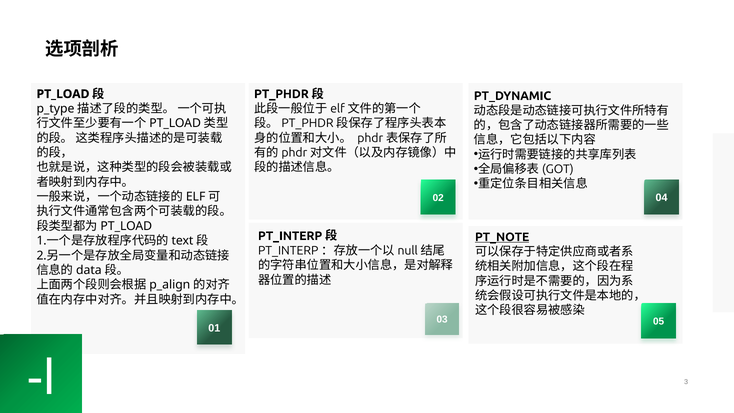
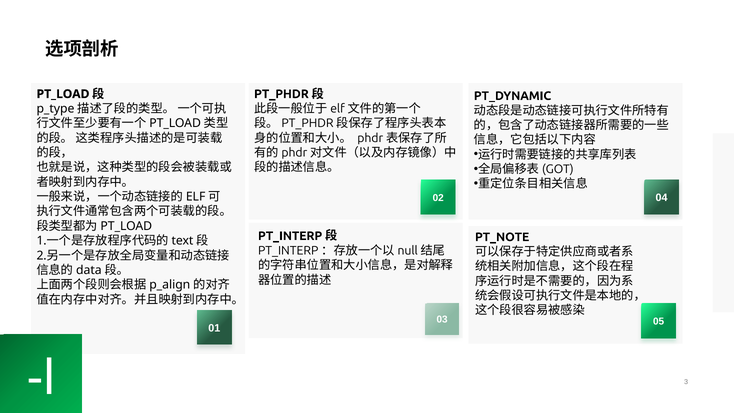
PT_NOTE underline: present -> none
